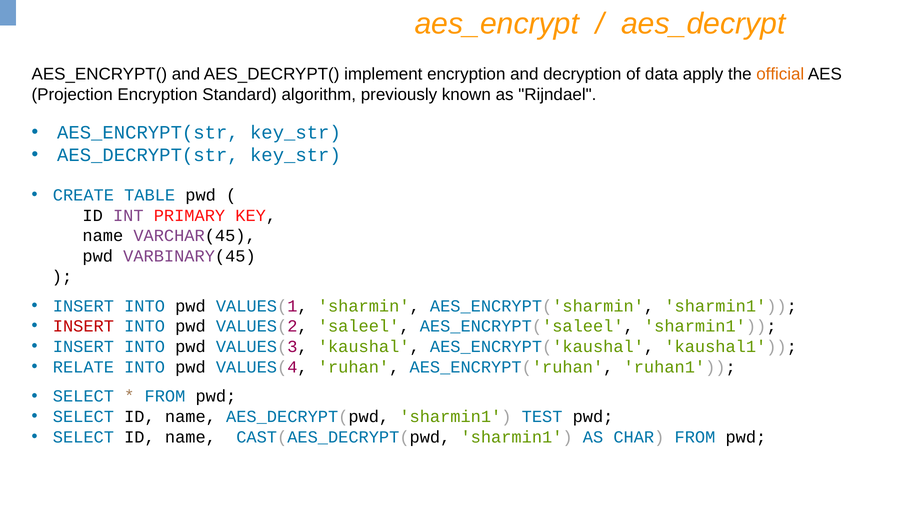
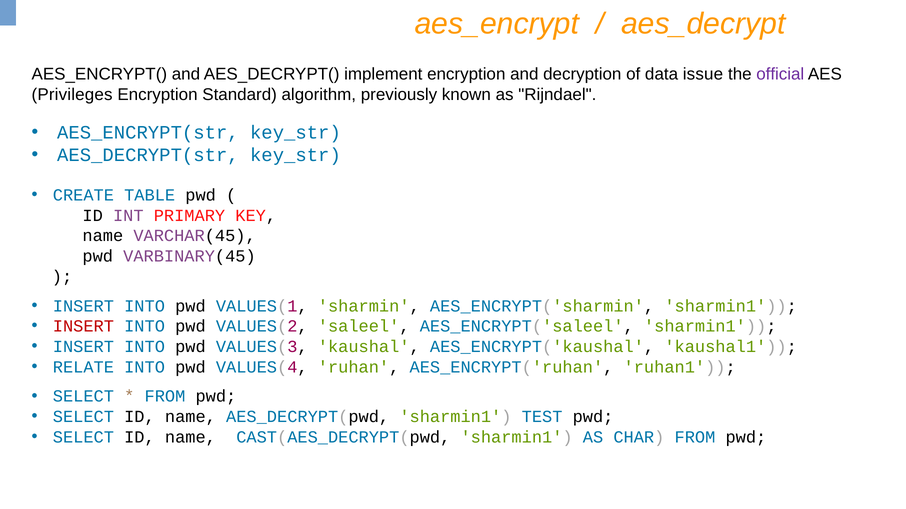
apply: apply -> issue
official colour: orange -> purple
Projection: Projection -> Privileges
